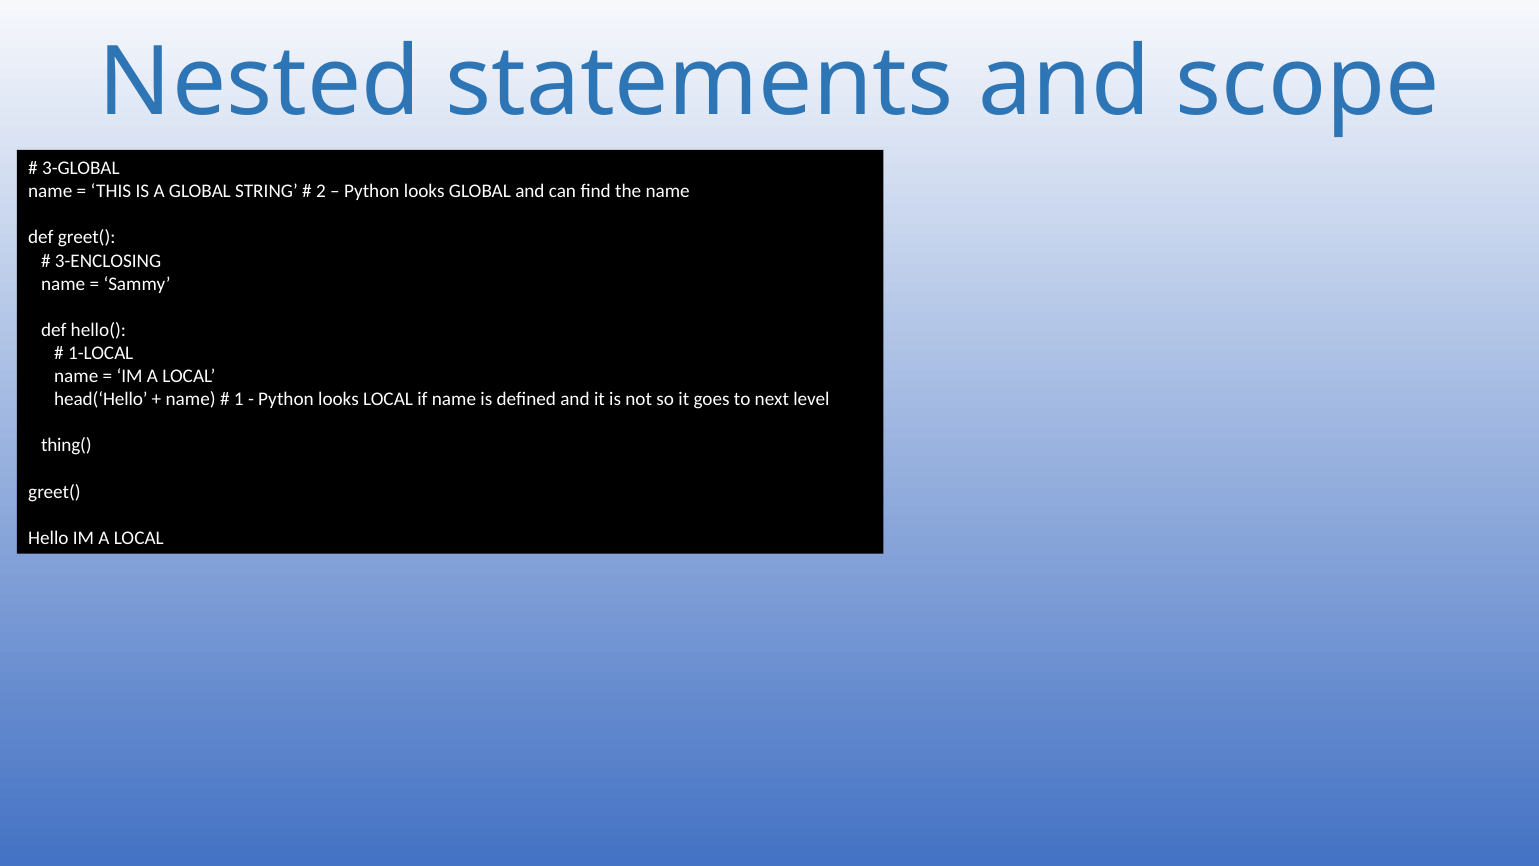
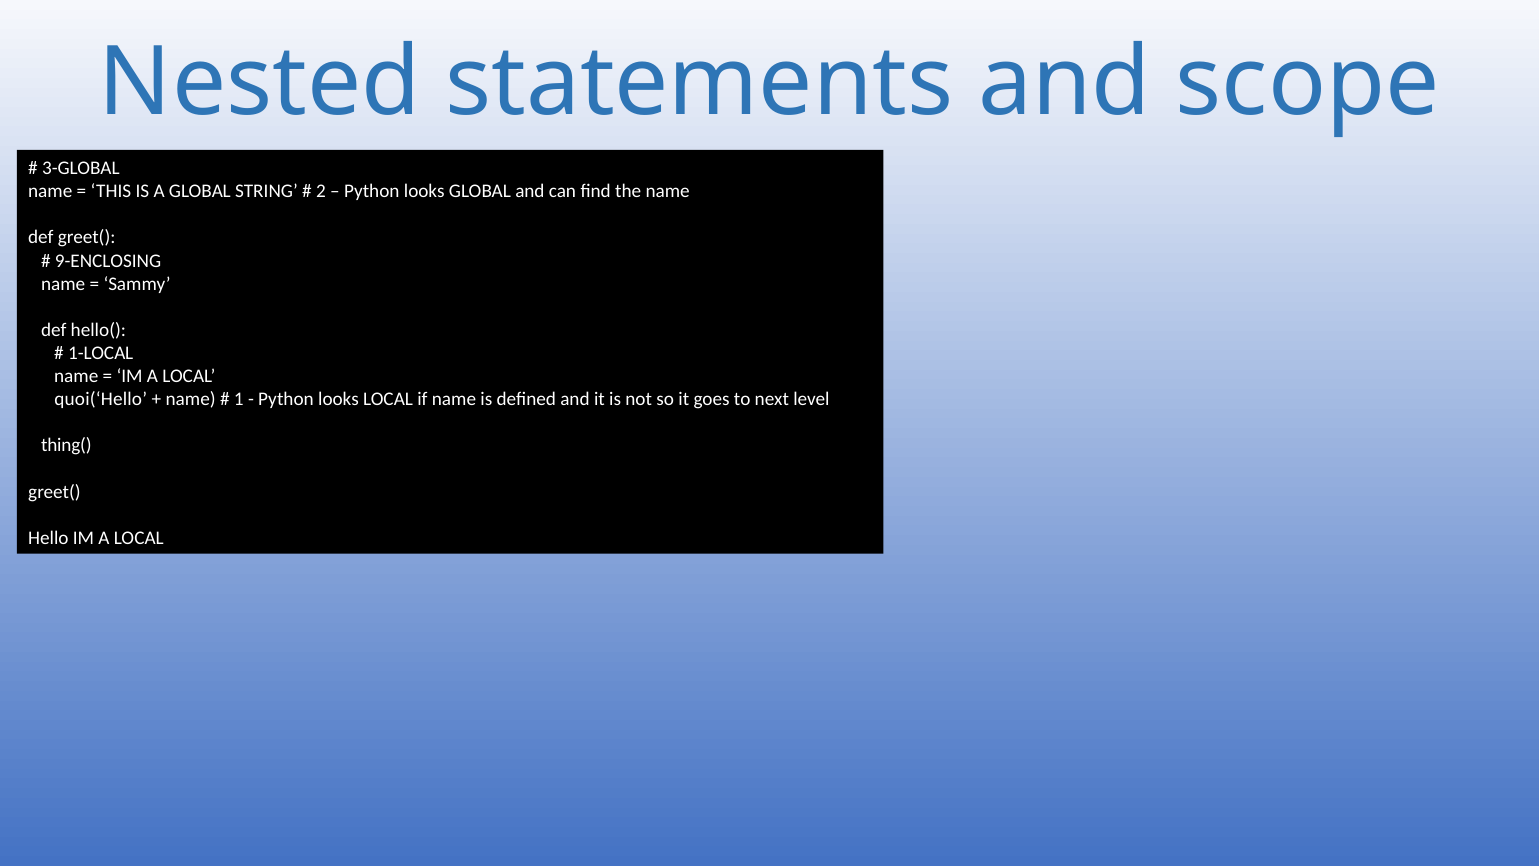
3-ENCLOSING: 3-ENCLOSING -> 9-ENCLOSING
head(‘Hello: head(‘Hello -> quoi(‘Hello
